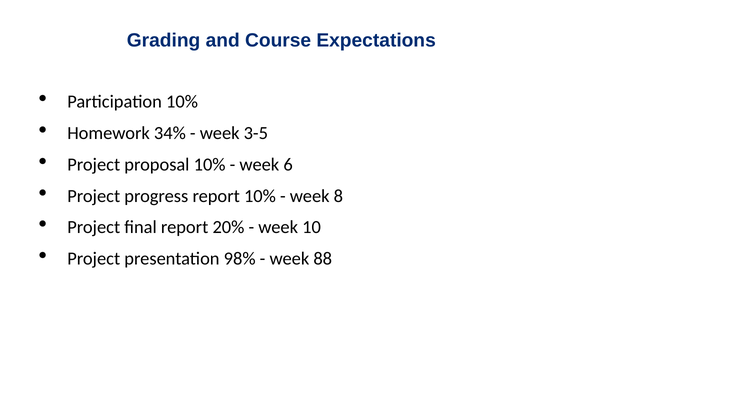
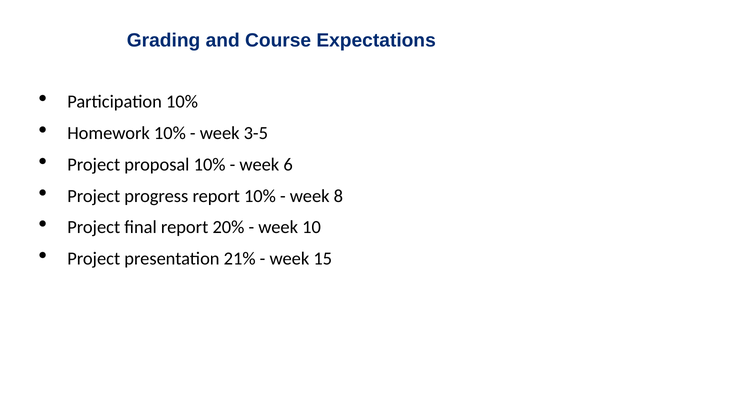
Homework 34%: 34% -> 10%
98%: 98% -> 21%
88: 88 -> 15
